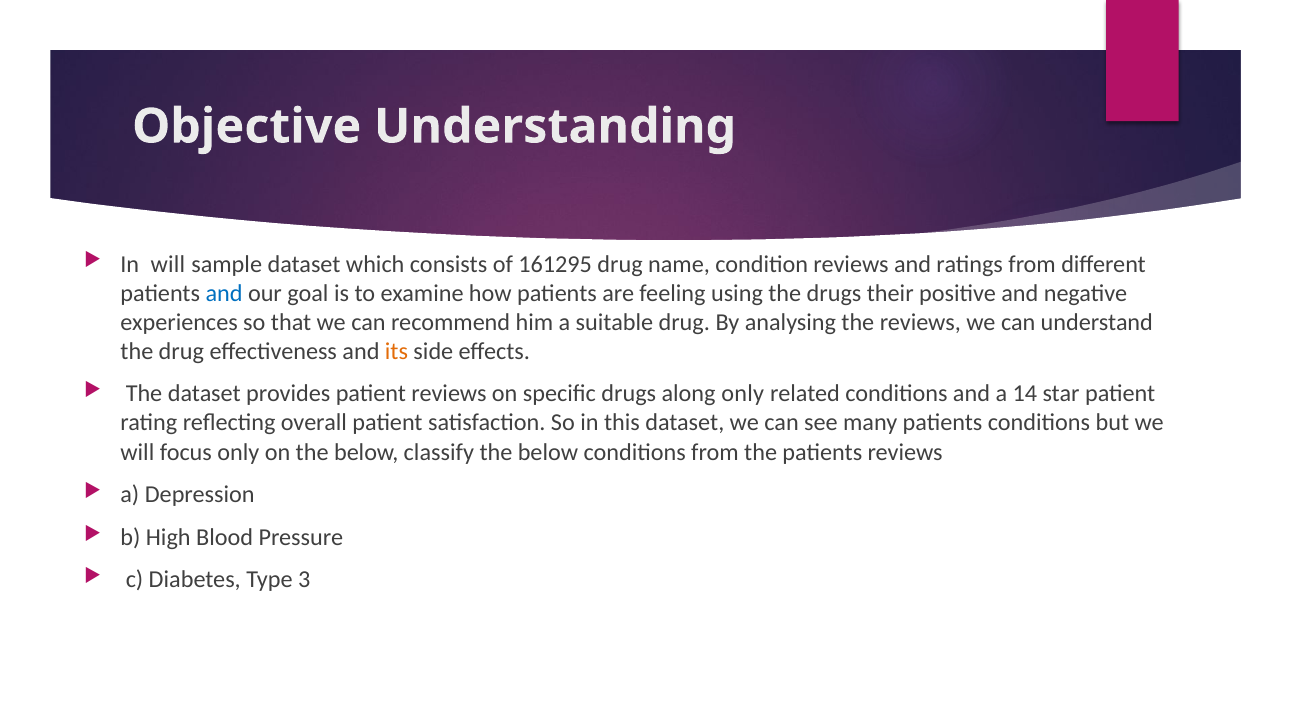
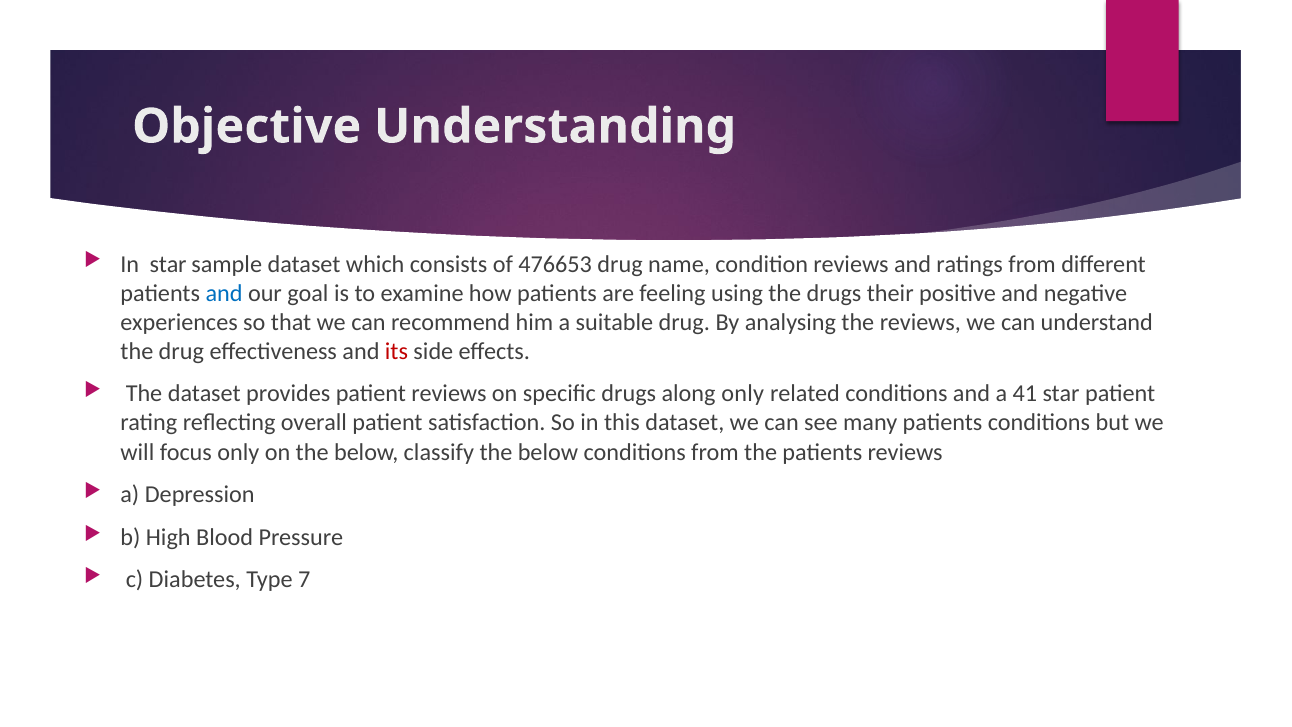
In will: will -> star
161295: 161295 -> 476653
its colour: orange -> red
14: 14 -> 41
3: 3 -> 7
